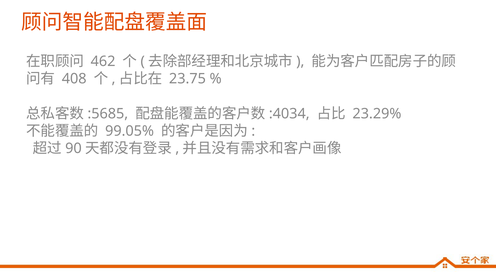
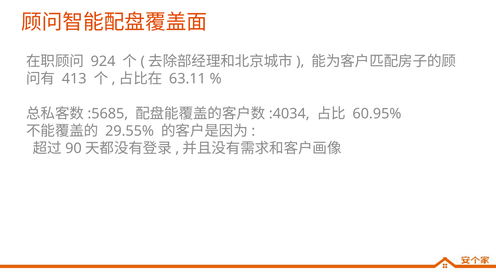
462: 462 -> 924
408: 408 -> 413
23.75: 23.75 -> 63.11
23.29%: 23.29% -> 60.95%
99.05%: 99.05% -> 29.55%
